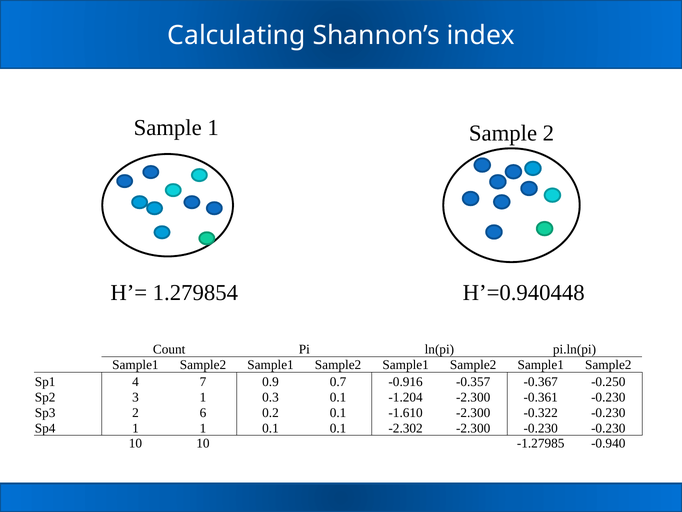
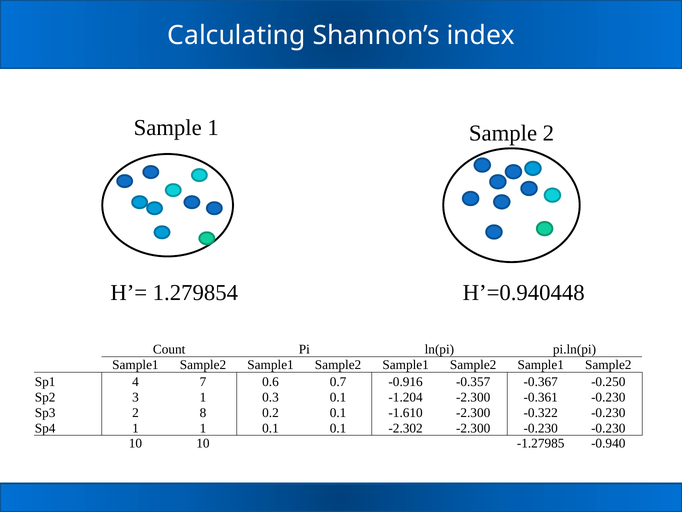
0.9: 0.9 -> 0.6
6: 6 -> 8
